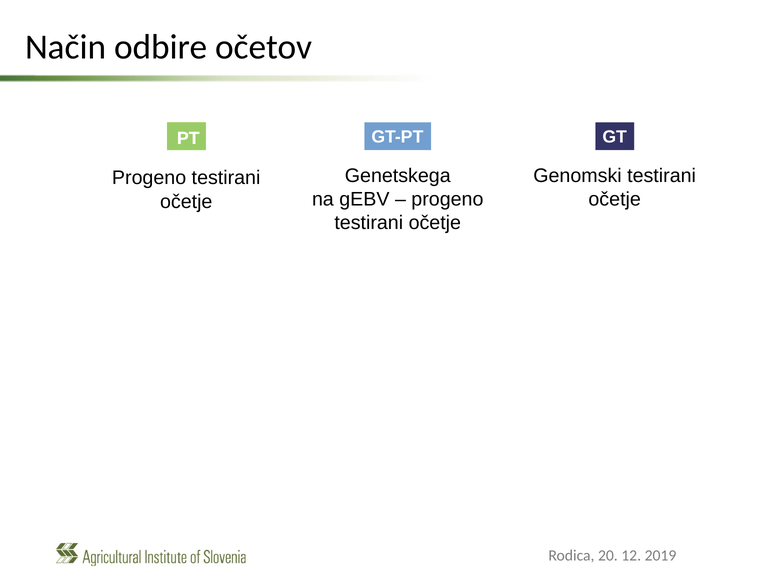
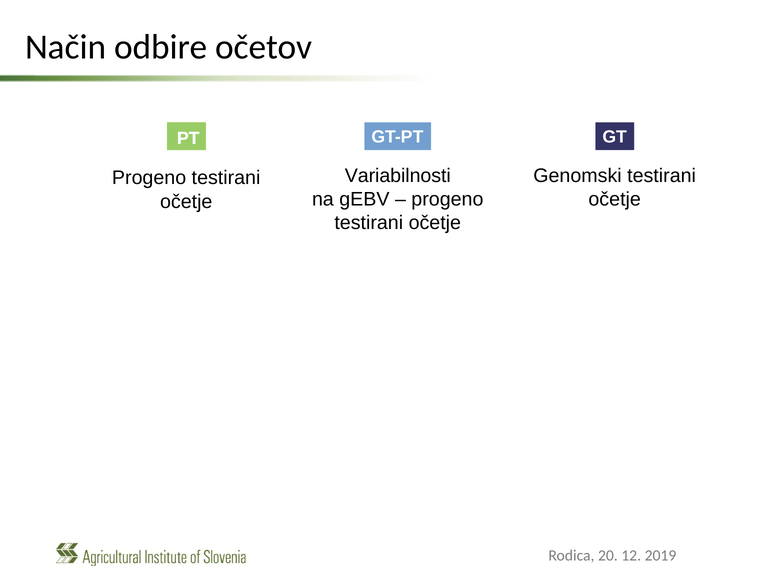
Genetskega: Genetskega -> Variabilnosti
